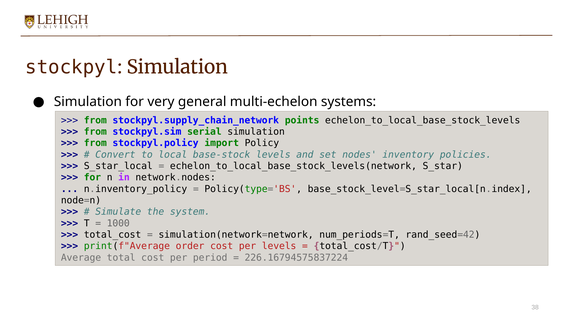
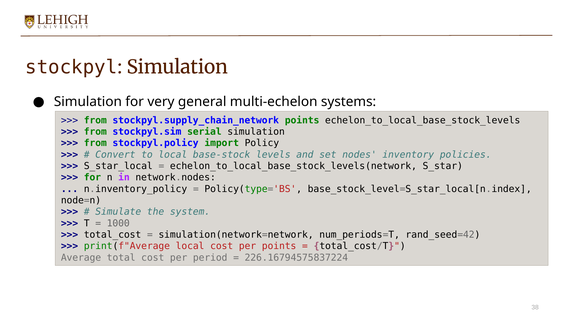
print(f"Average order: order -> local
per levels: levels -> points
